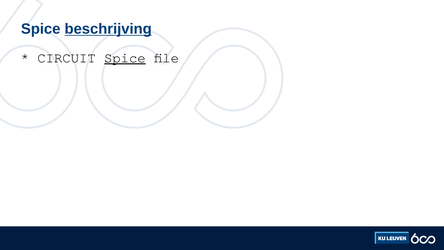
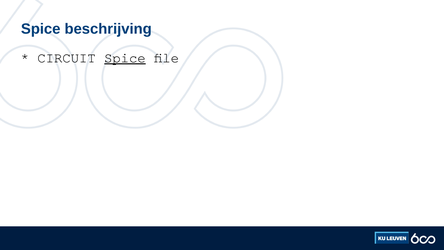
beschrijving underline: present -> none
